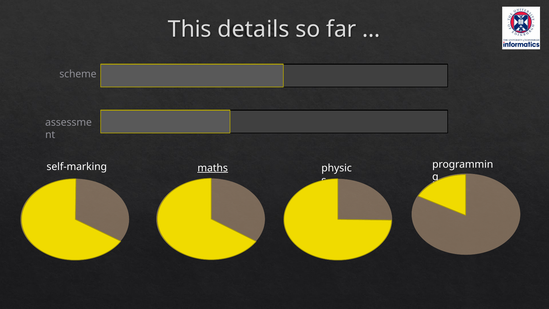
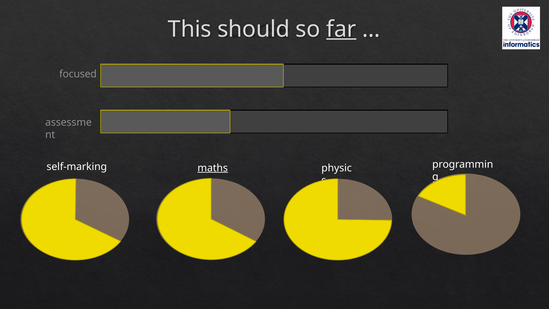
details: details -> should
far underline: none -> present
scheme: scheme -> focused
